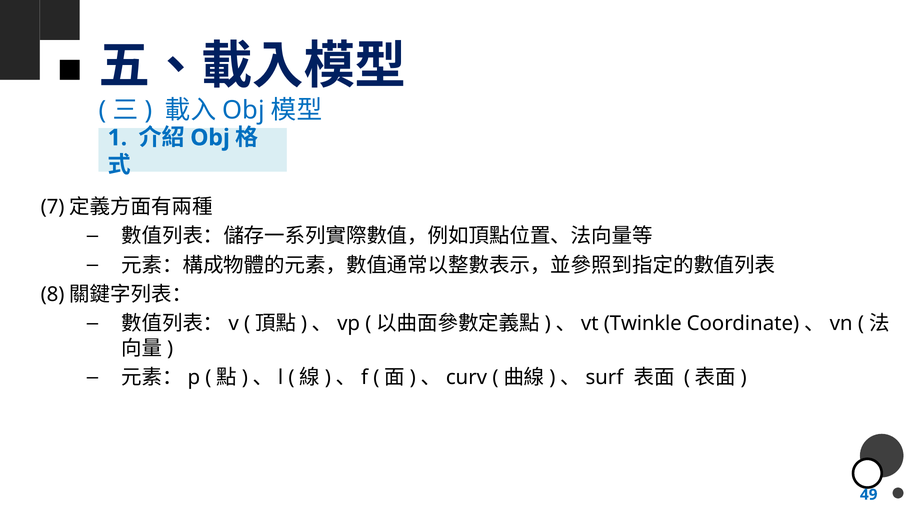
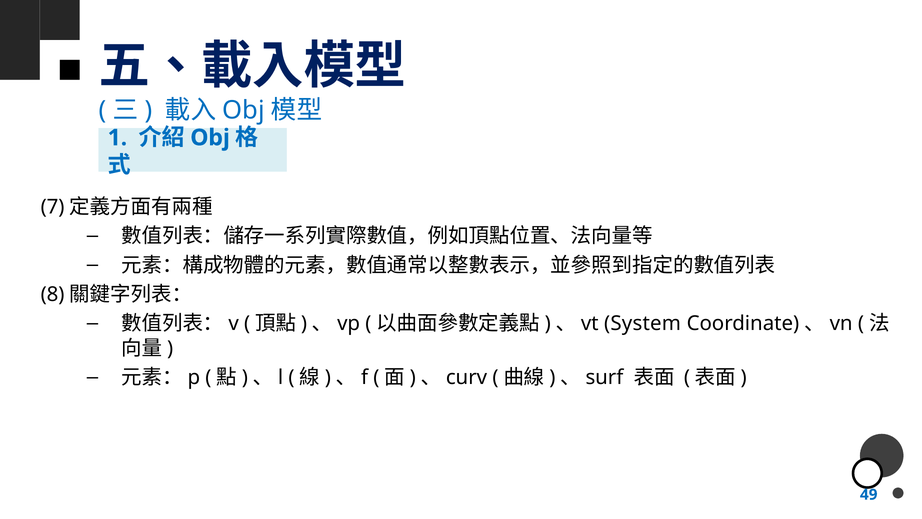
Twinkle: Twinkle -> System
